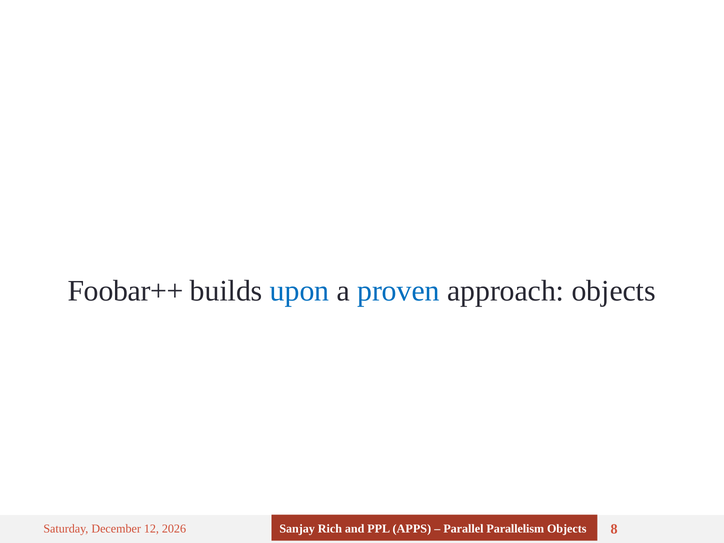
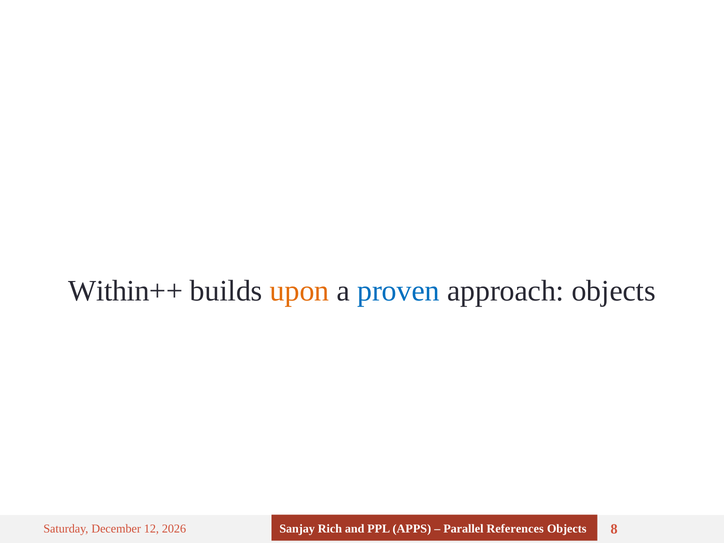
Foobar++: Foobar++ -> Within++
upon colour: blue -> orange
Parallelism: Parallelism -> References
